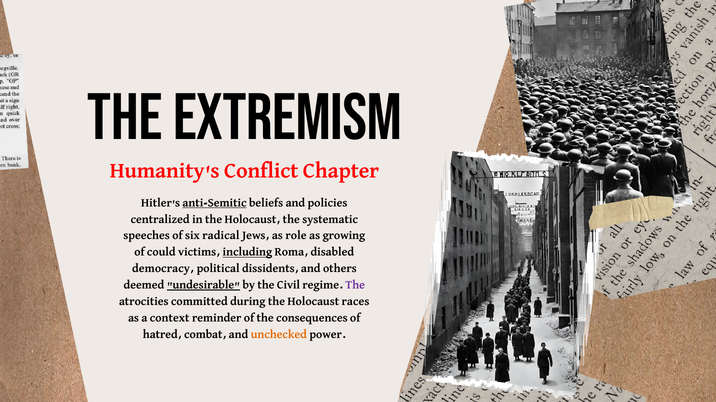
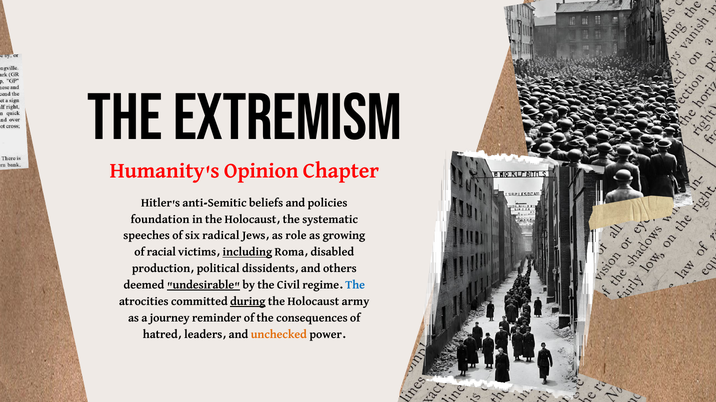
Conflict: Conflict -> Opinion
anti-Semitic underline: present -> none
centralized: centralized -> foundation
could: could -> racial
democracy: democracy -> production
The at (355, 285) colour: purple -> blue
during underline: none -> present
races: races -> army
context: context -> journey
combat: combat -> leaders
